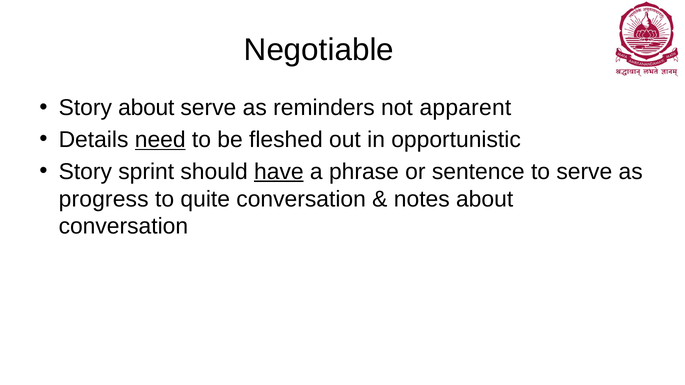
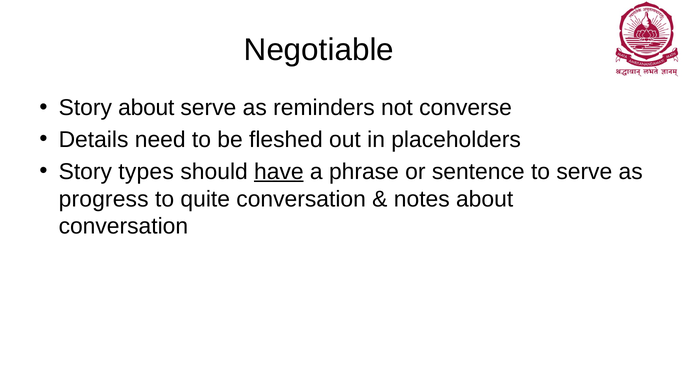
apparent: apparent -> converse
need underline: present -> none
opportunistic: opportunistic -> placeholders
sprint: sprint -> types
